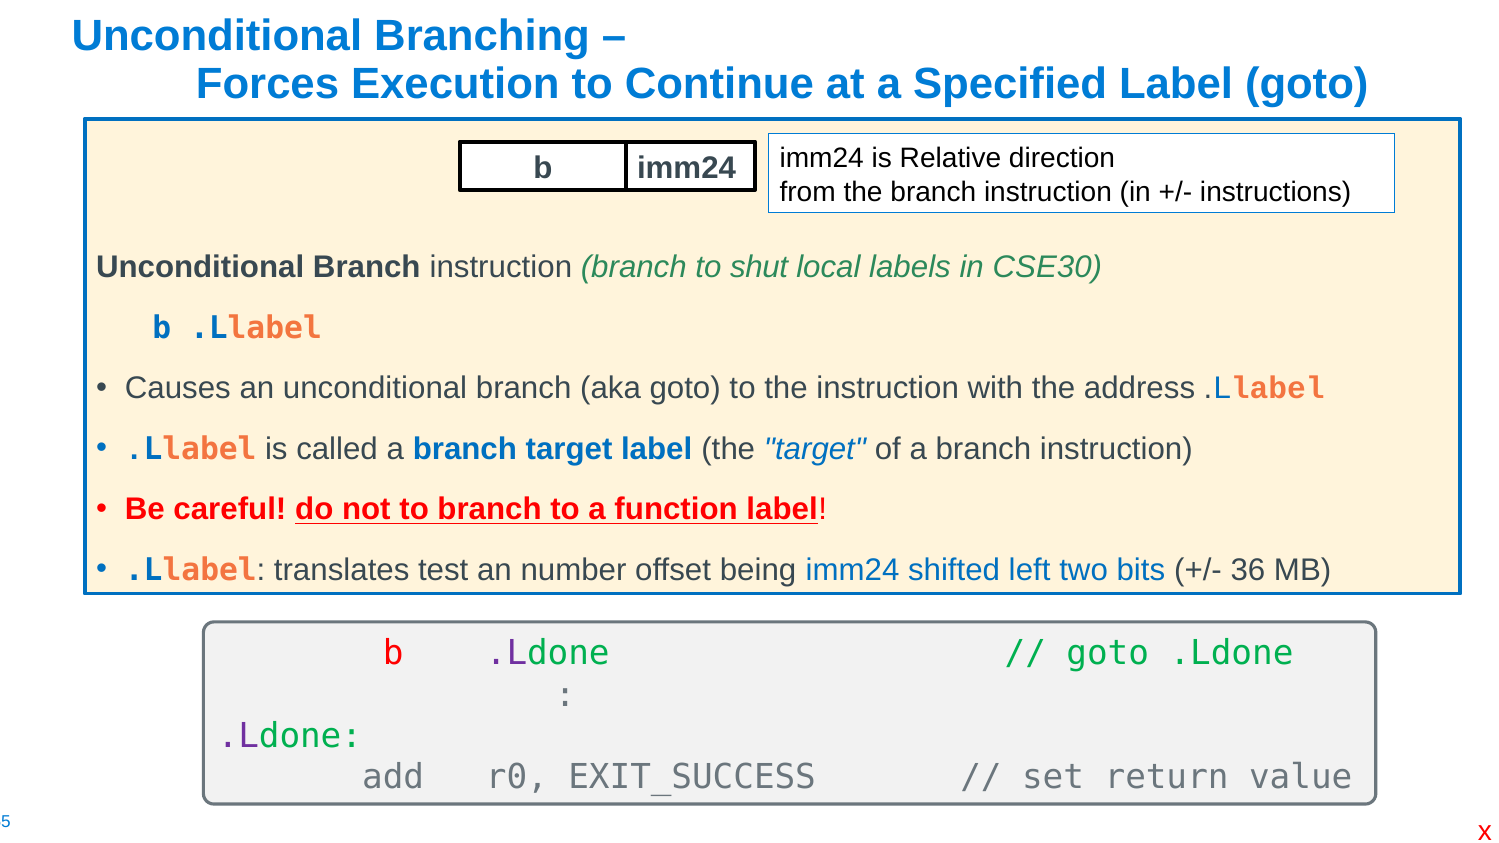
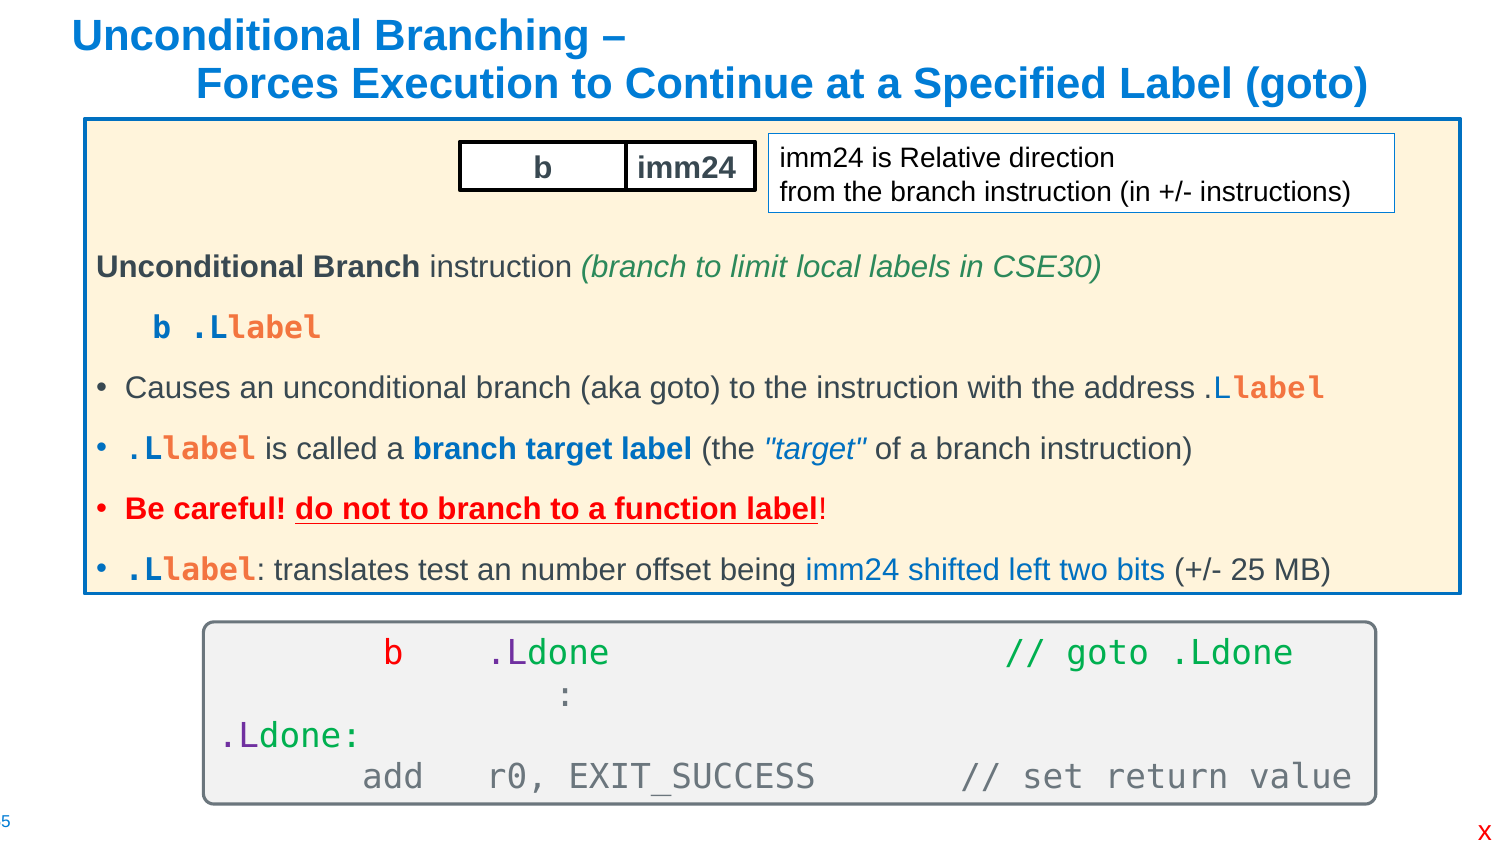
shut: shut -> limit
36: 36 -> 25
